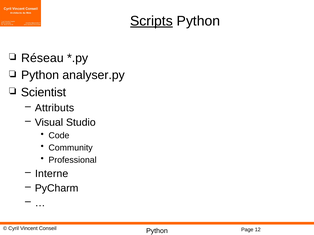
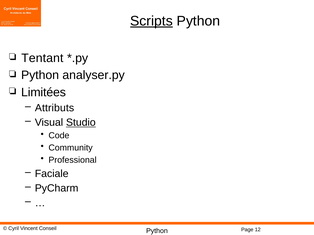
Réseau: Réseau -> Tentant
Scientist: Scientist -> Limitées
Studio underline: none -> present
Interne: Interne -> Faciale
